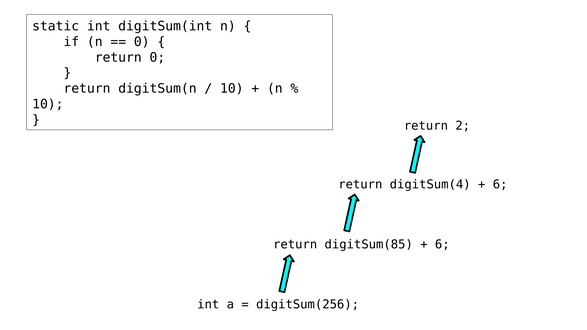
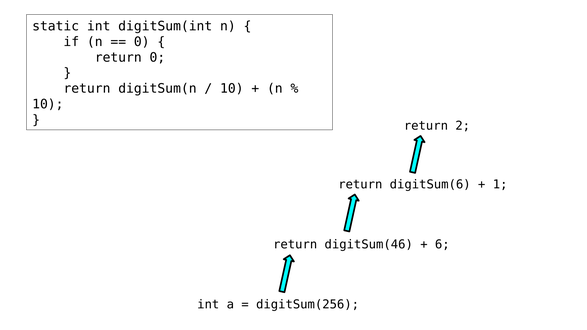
digitSum(4: digitSum(4 -> digitSum(6
6 at (500, 185): 6 -> 1
digitSum(85: digitSum(85 -> digitSum(46
